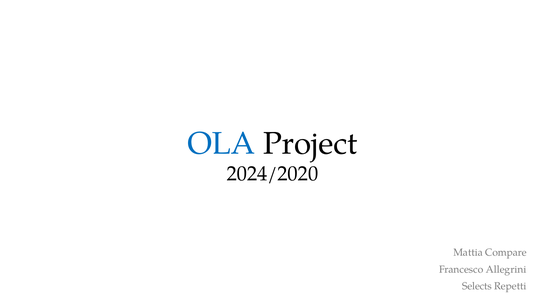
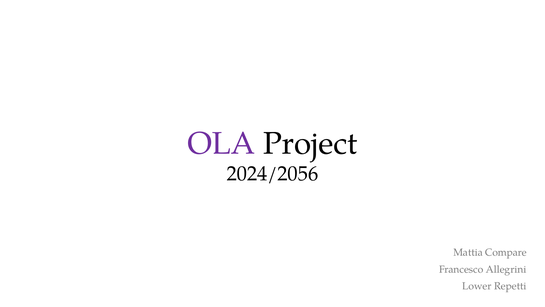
OLA colour: blue -> purple
2024/2020: 2024/2020 -> 2024/2056
Selects: Selects -> Lower
